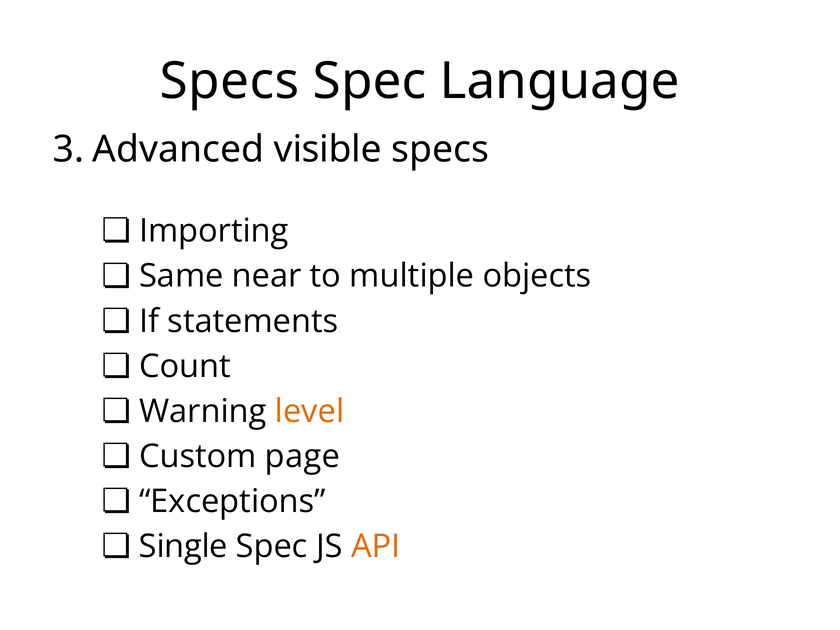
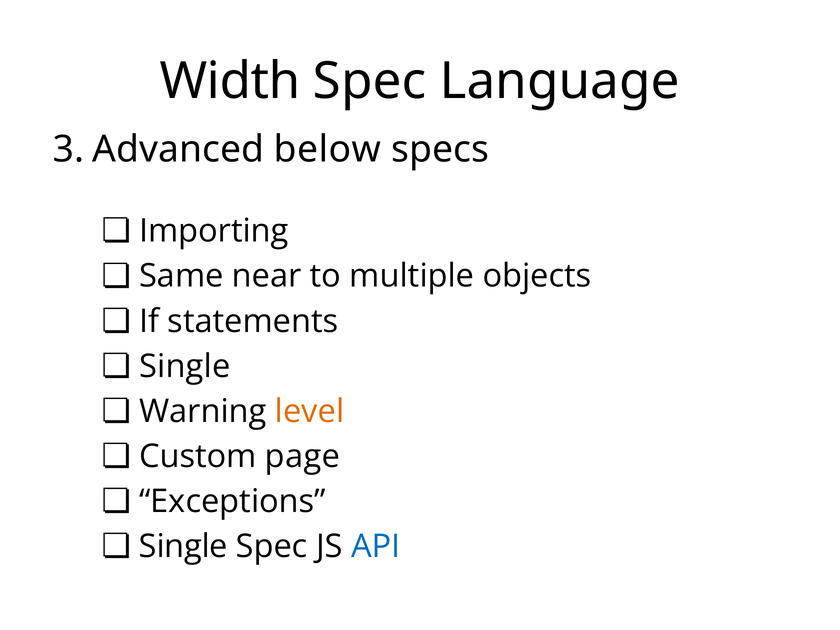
Specs at (230, 81): Specs -> Width
visible: visible -> below
Count at (185, 366): Count -> Single
API colour: orange -> blue
